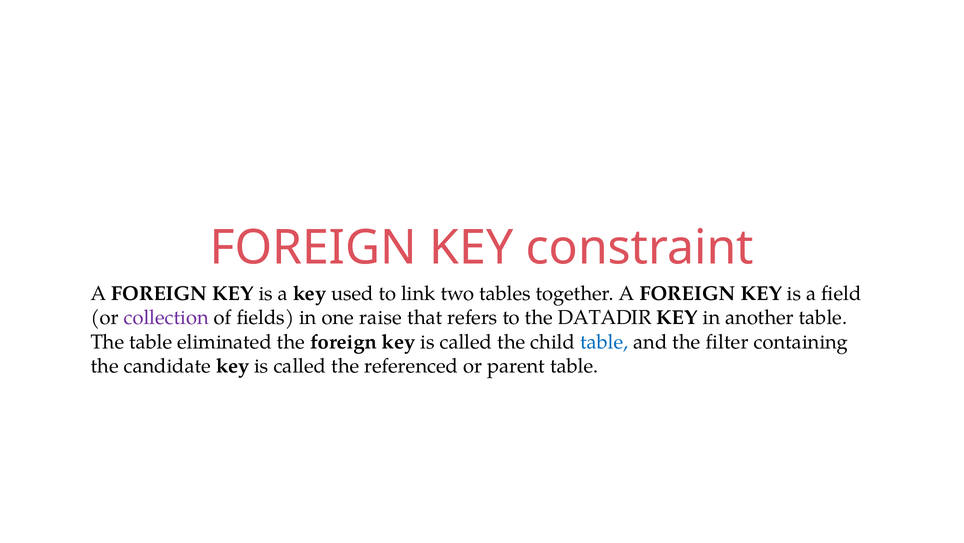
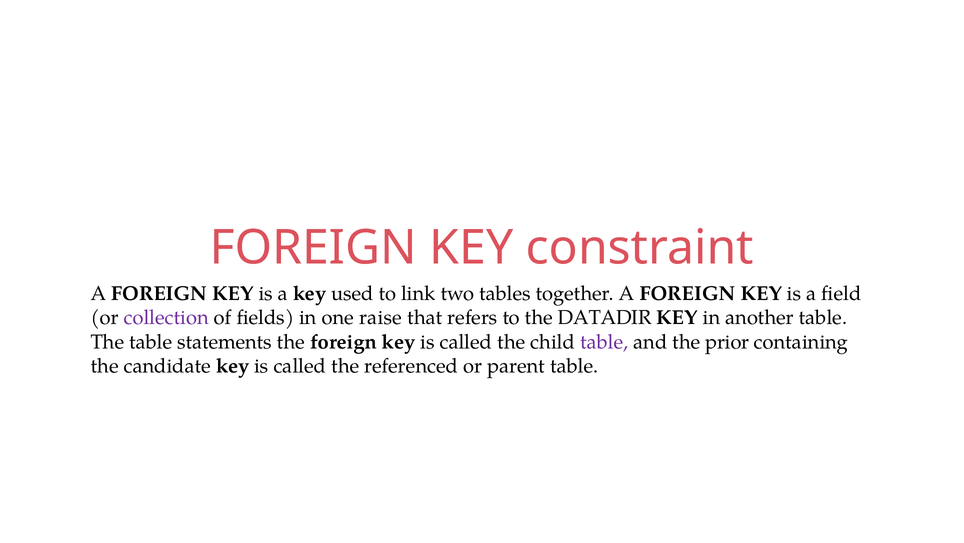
eliminated: eliminated -> statements
table at (604, 342) colour: blue -> purple
filter: filter -> prior
